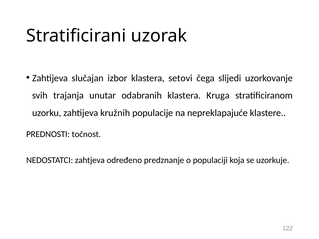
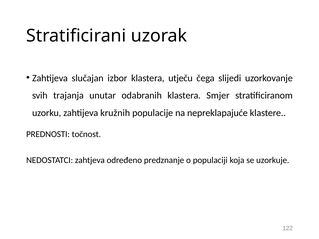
setovi: setovi -> utječu
Kruga: Kruga -> Smjer
